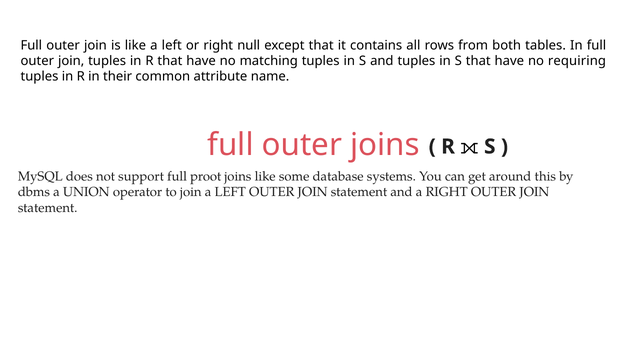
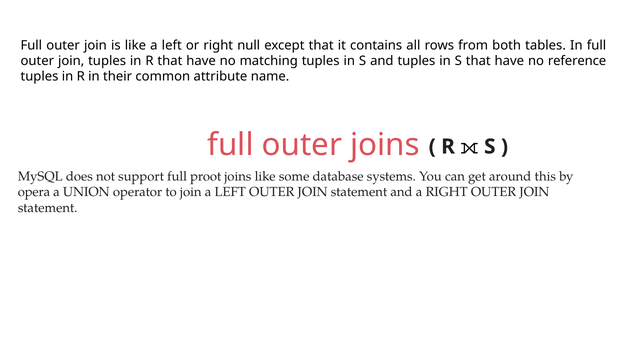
requiring: requiring -> reference
dbms: dbms -> opera
